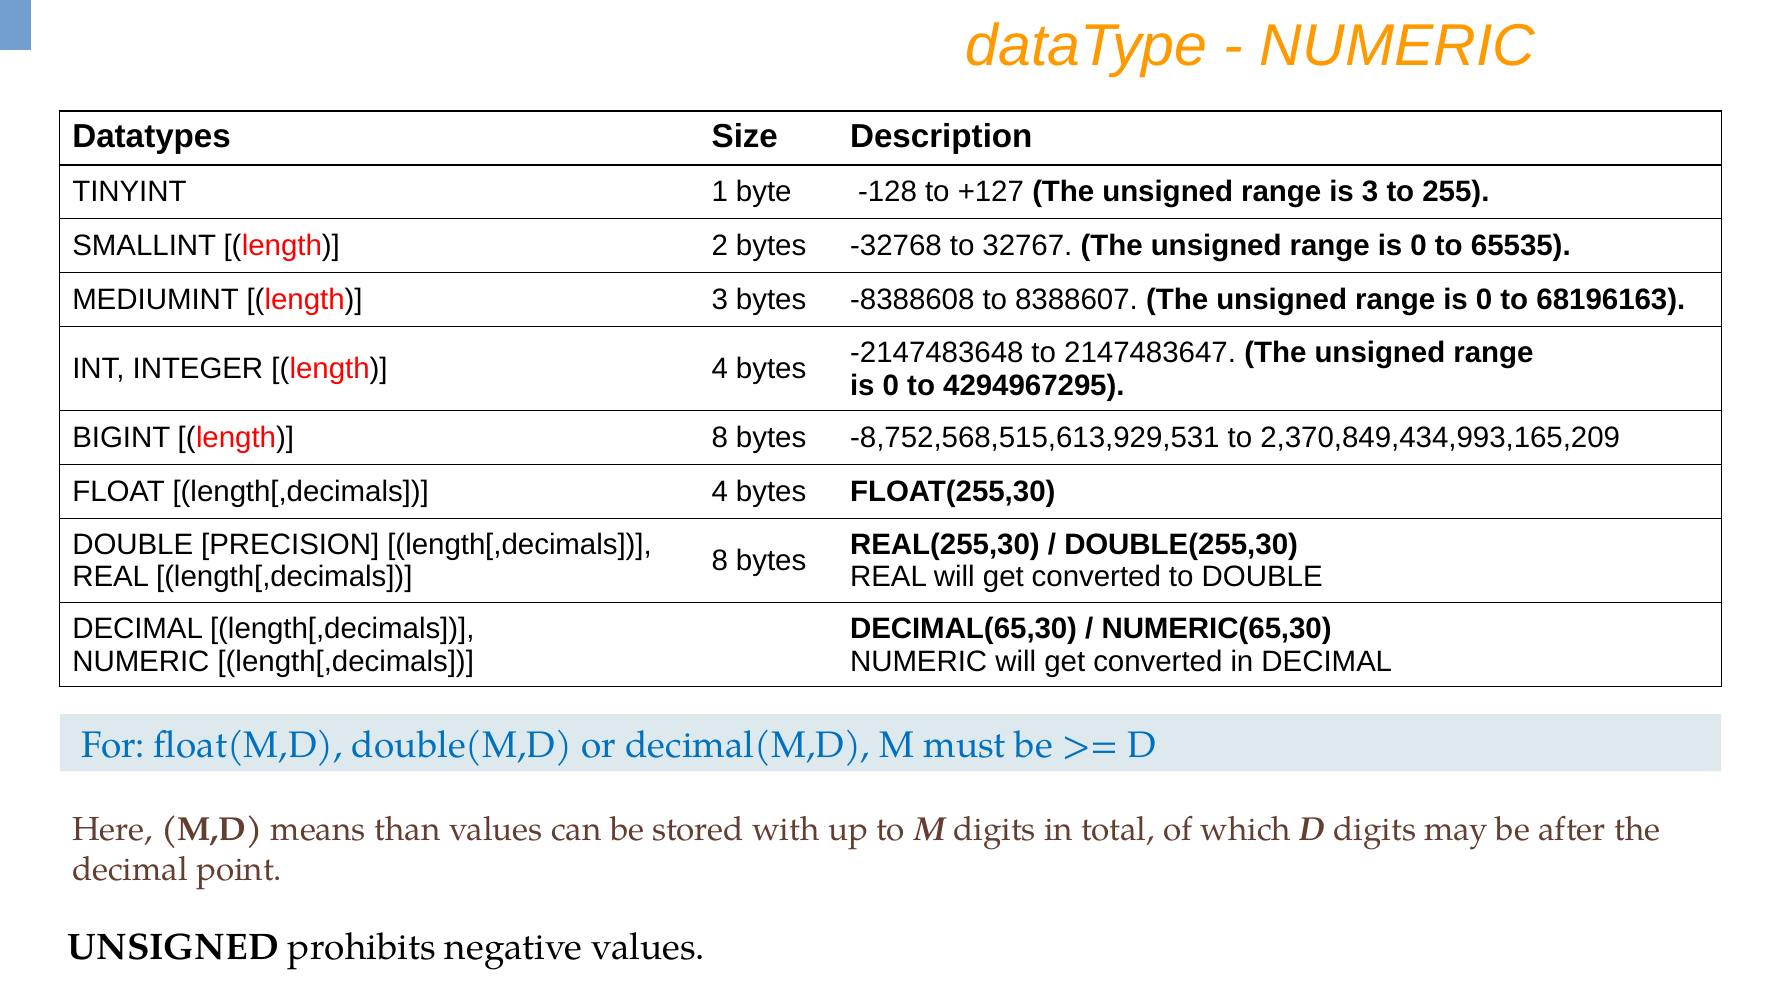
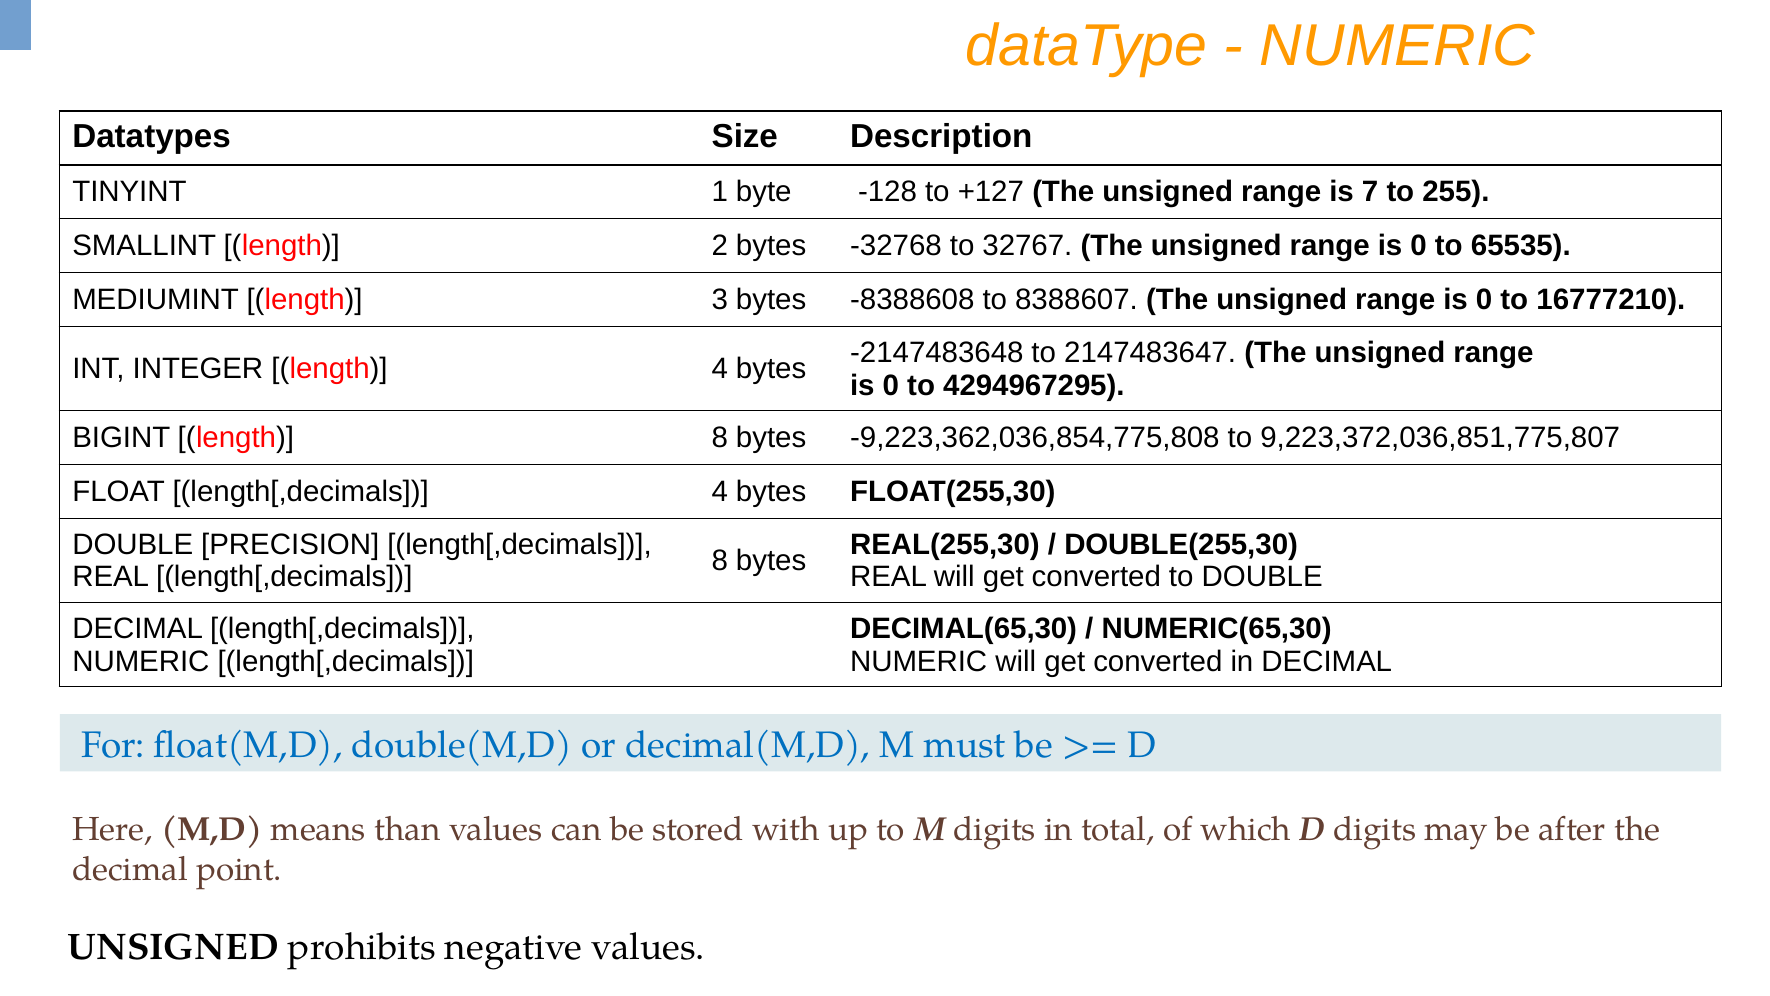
is 3: 3 -> 7
68196163: 68196163 -> 16777210
-8,752,568,515,613,929,531: -8,752,568,515,613,929,531 -> -9,223,362,036,854,775,808
2,370,849,434,993,165,209: 2,370,849,434,993,165,209 -> 9,223,372,036,851,775,807
